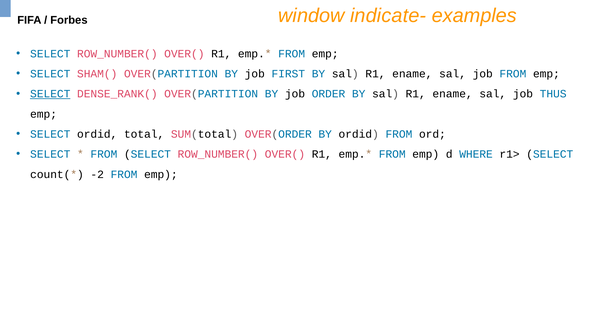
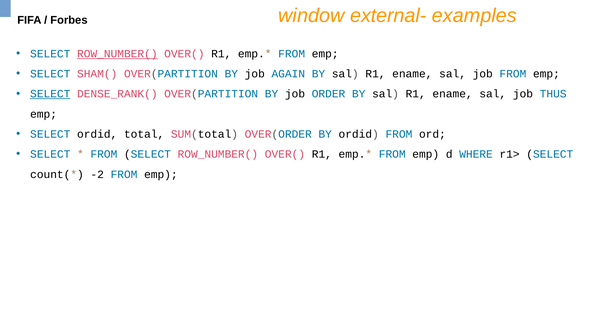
indicate-: indicate- -> external-
ROW_NUMBER( at (117, 54) underline: none -> present
FIRST: FIRST -> AGAIN
